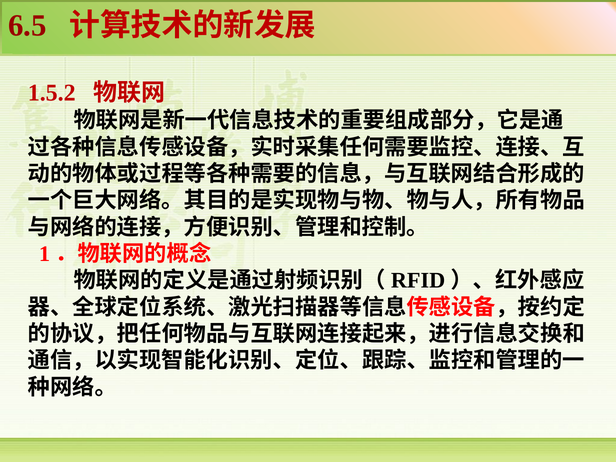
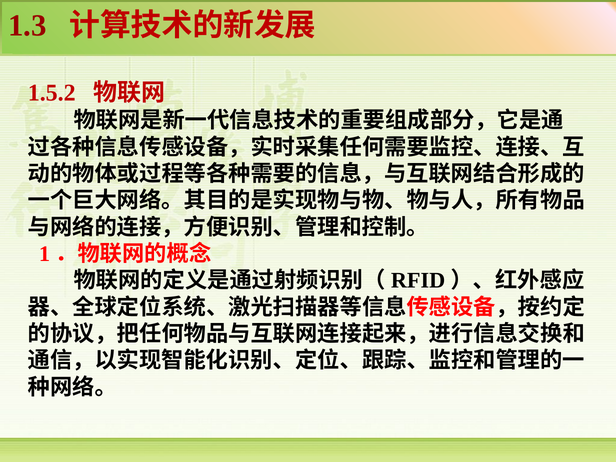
6.5: 6.5 -> 1.3
